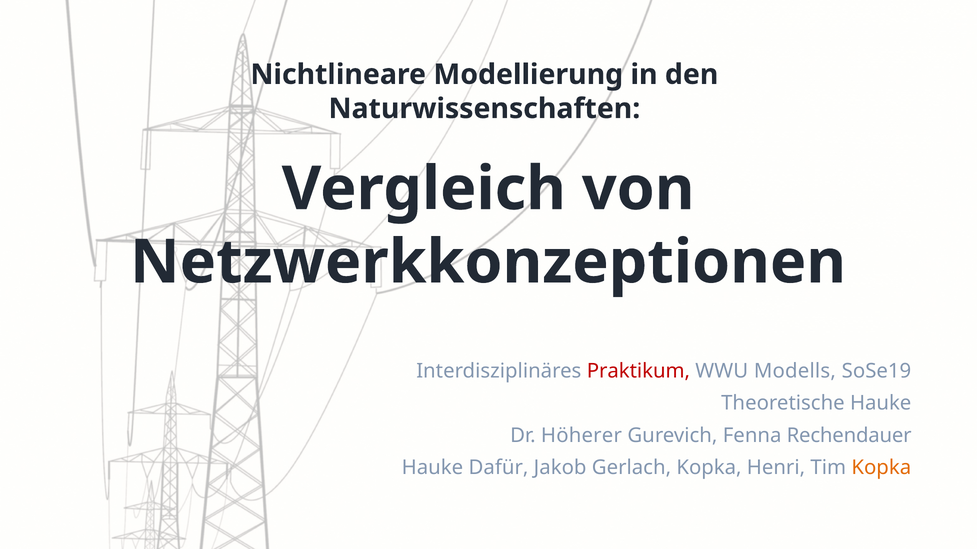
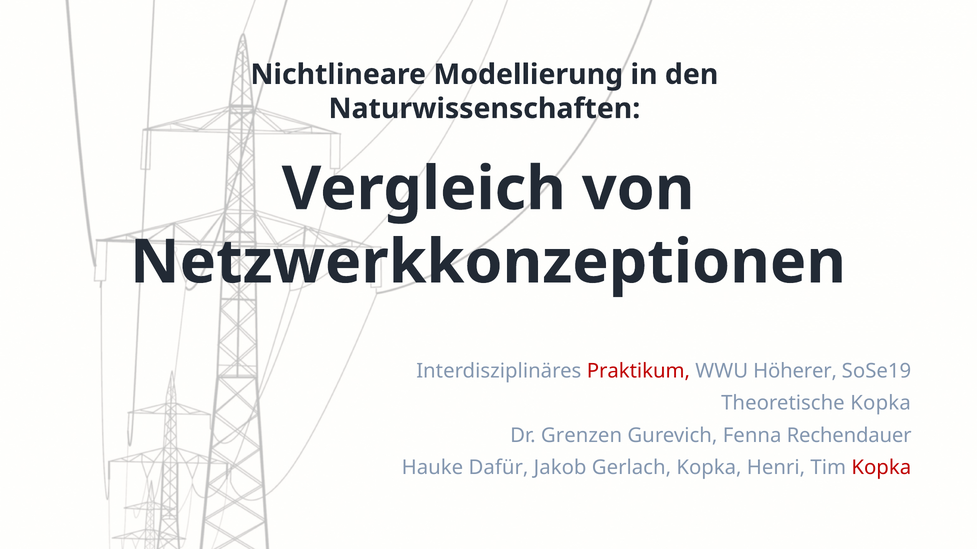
Modells: Modells -> Höherer
Theoretische Hauke: Hauke -> Kopka
Höherer: Höherer -> Grenzen
Kopka at (881, 468) colour: orange -> red
